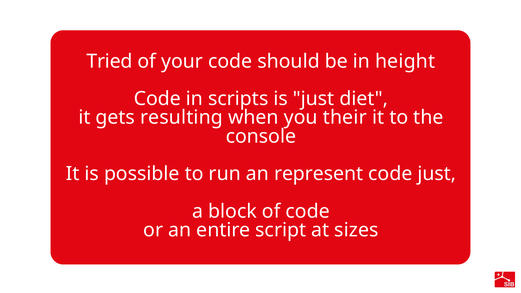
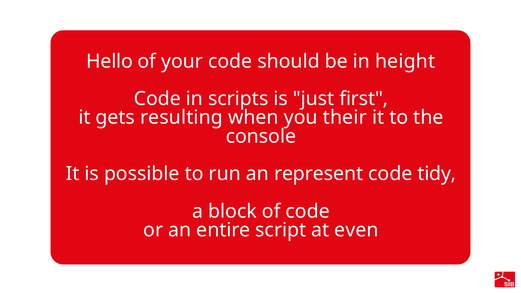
Tried: Tried -> Hello
diet: diet -> first
code just: just -> tidy
sizes: sizes -> even
